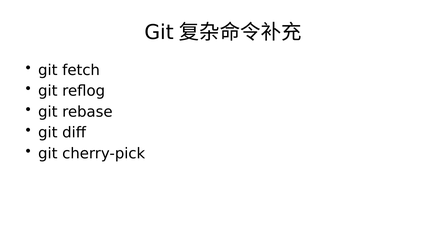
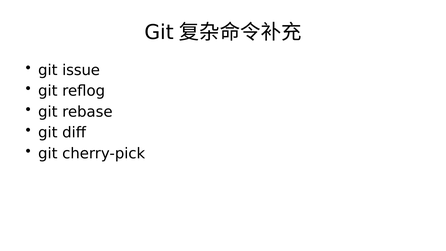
fetch: fetch -> issue
